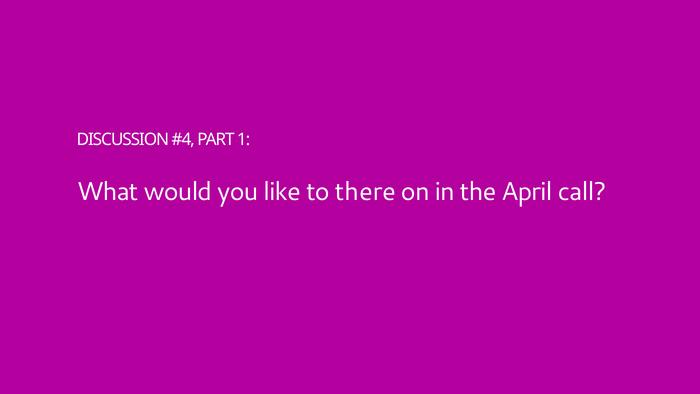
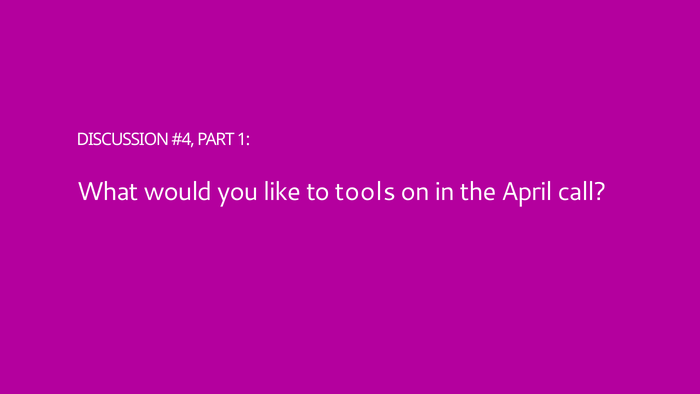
there: there -> tools
